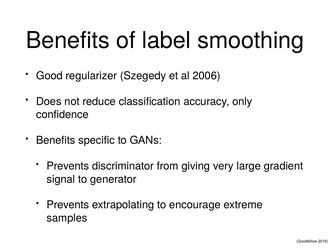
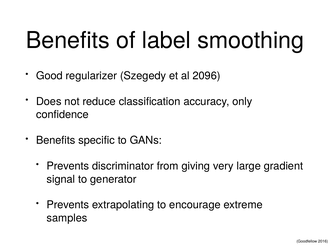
2006: 2006 -> 2096
